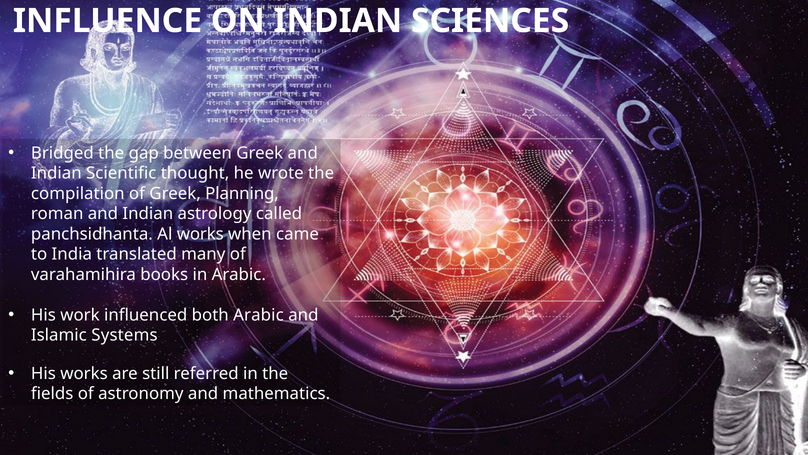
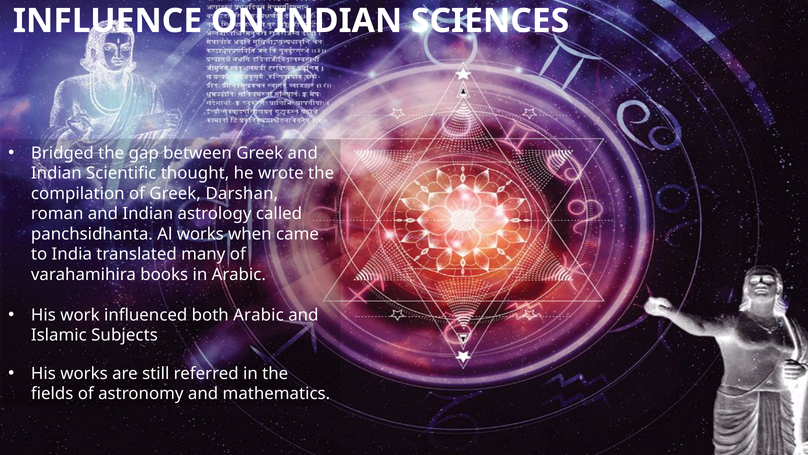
Planning: Planning -> Darshan
Systems: Systems -> Subjects
